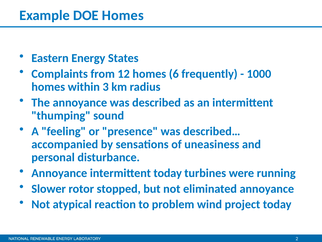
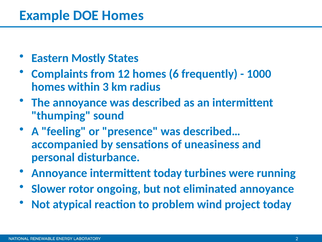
Energy: Energy -> Mostly
stopped: stopped -> ongoing
